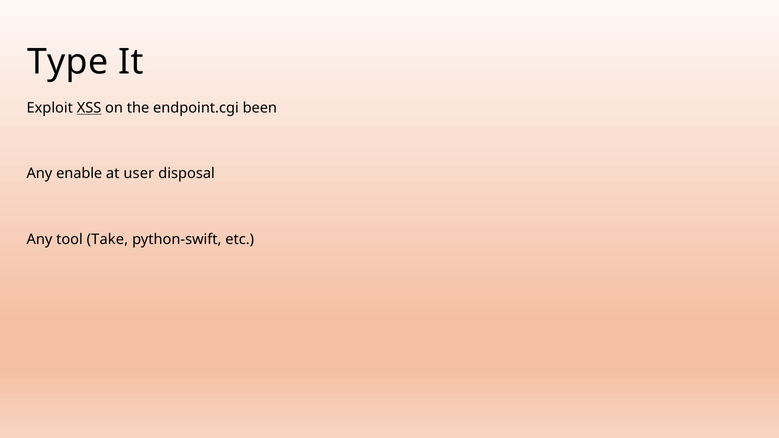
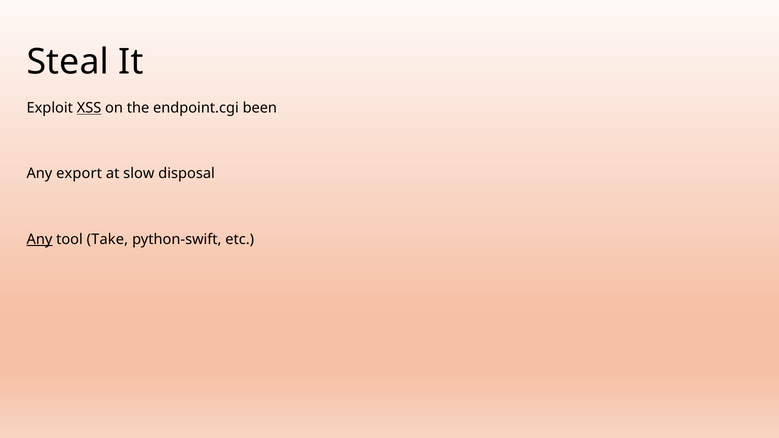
Type: Type -> Steal
enable: enable -> export
user: user -> slow
Any at (39, 239) underline: none -> present
